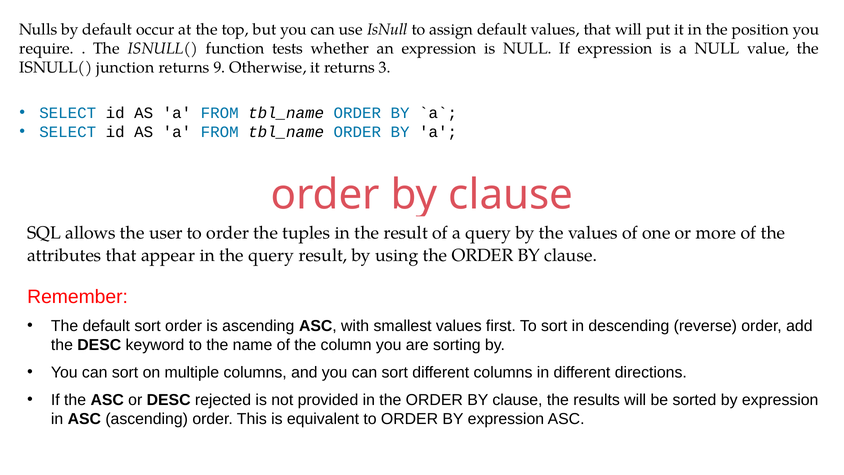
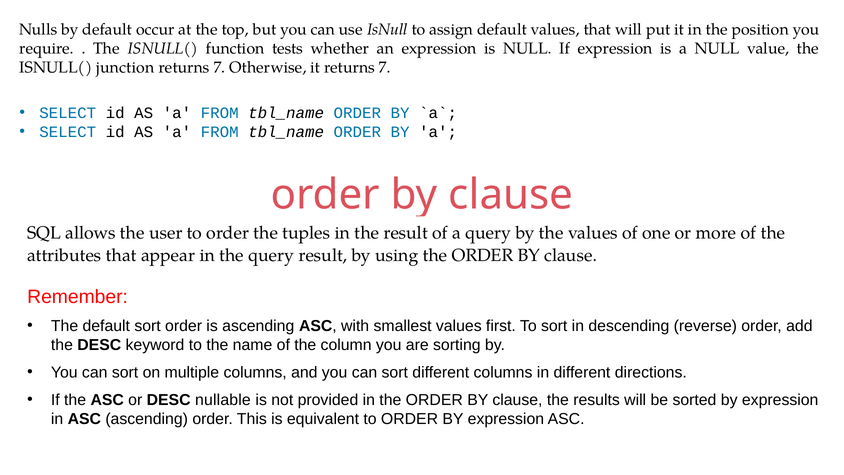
9 at (220, 68): 9 -> 7
it returns 3: 3 -> 7
rejected: rejected -> nullable
